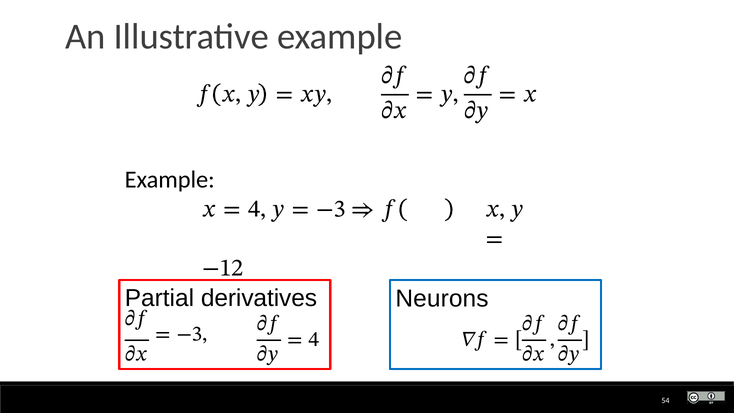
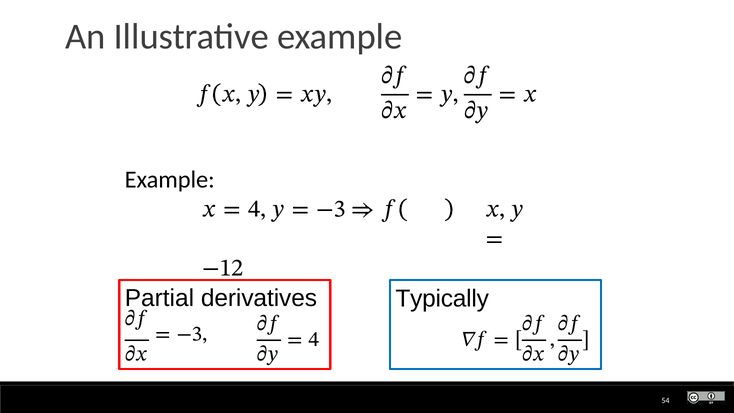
Neurons: Neurons -> Typically
